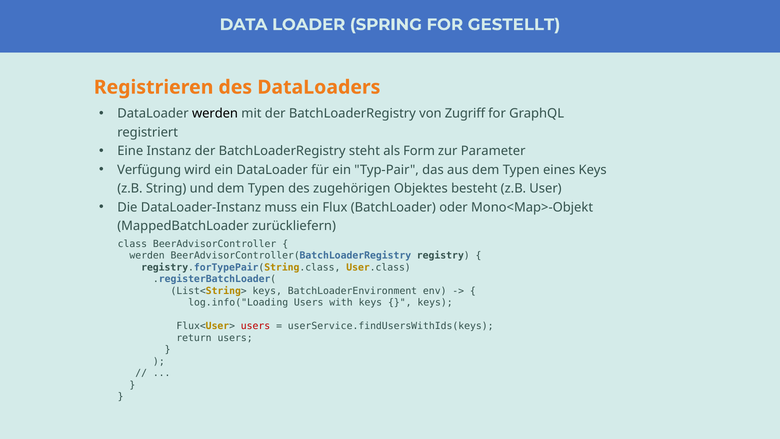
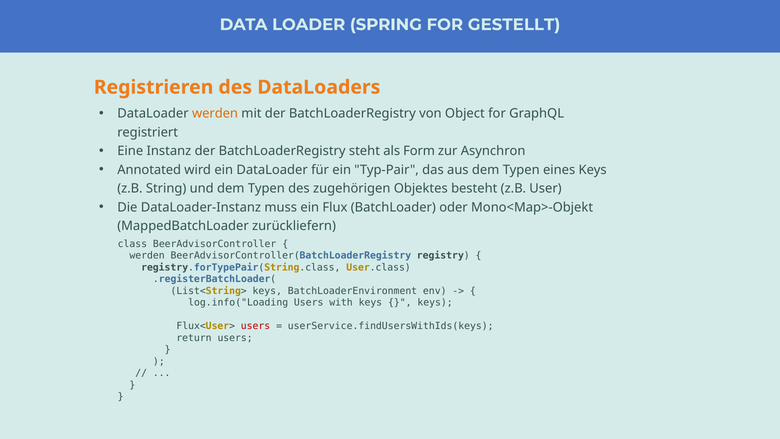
werden at (215, 114) colour: black -> orange
Zugriff: Zugriff -> Object
Parameter: Parameter -> Asynchron
Verfügung: Verfügung -> Annotated
